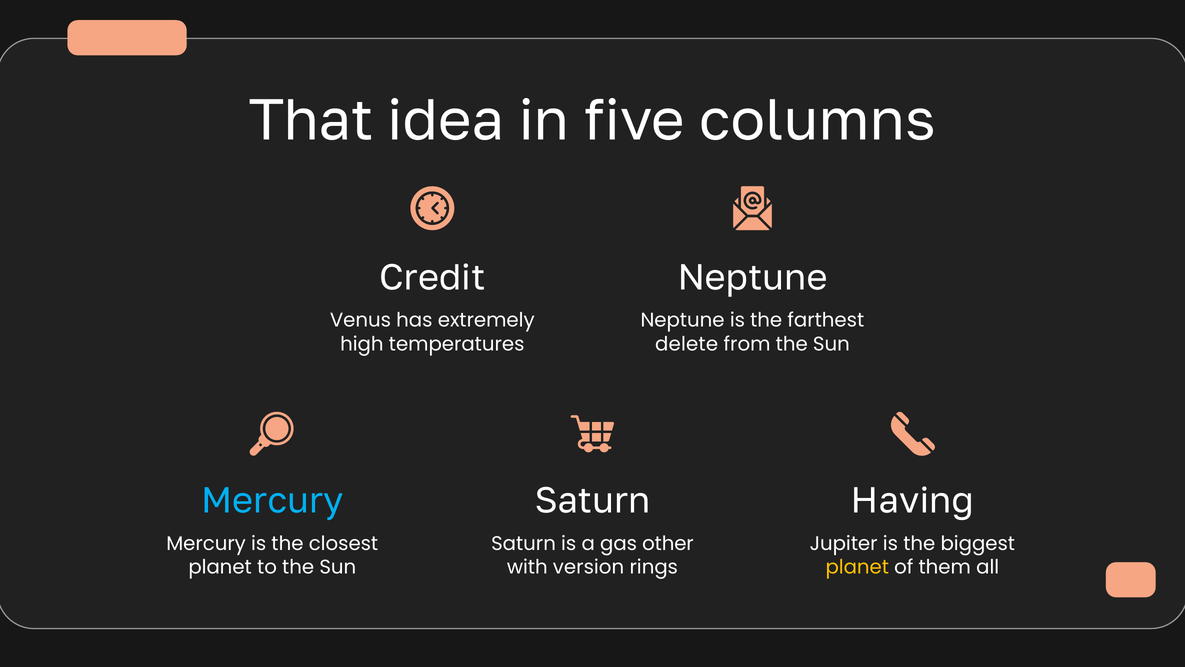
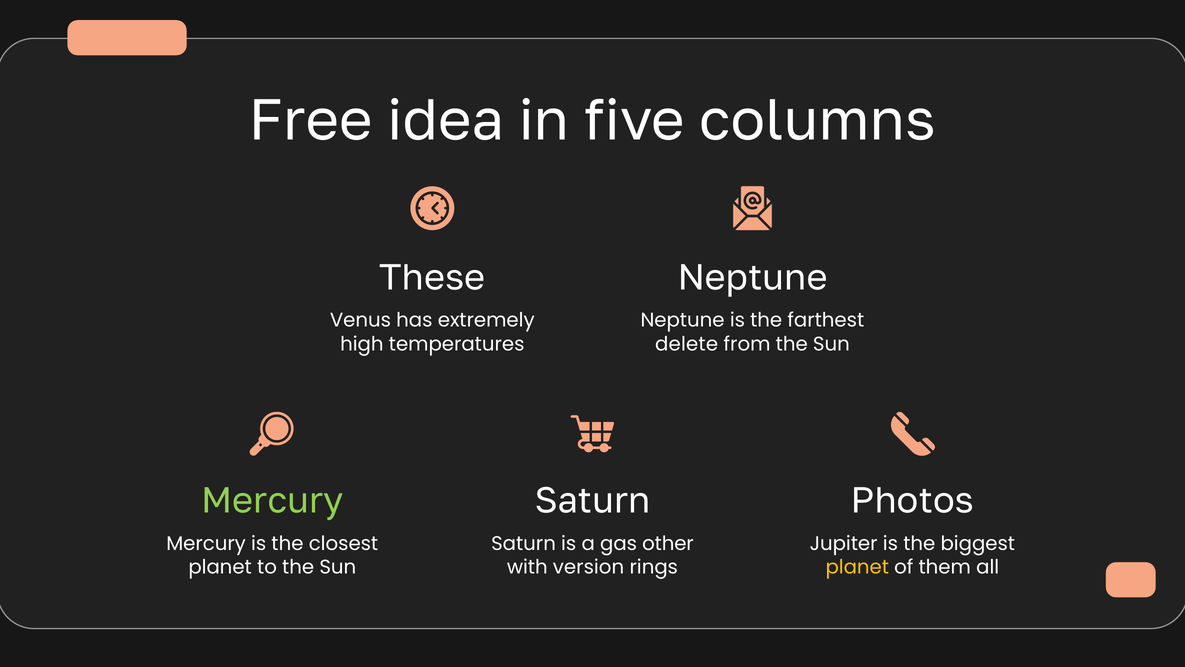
That: That -> Free
Credit: Credit -> These
Mercury at (272, 501) colour: light blue -> light green
Having: Having -> Photos
